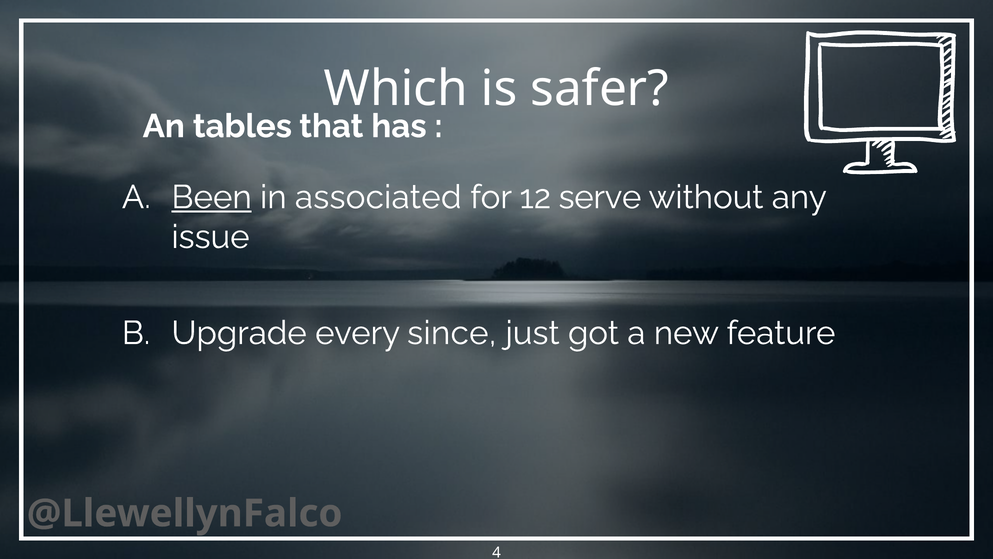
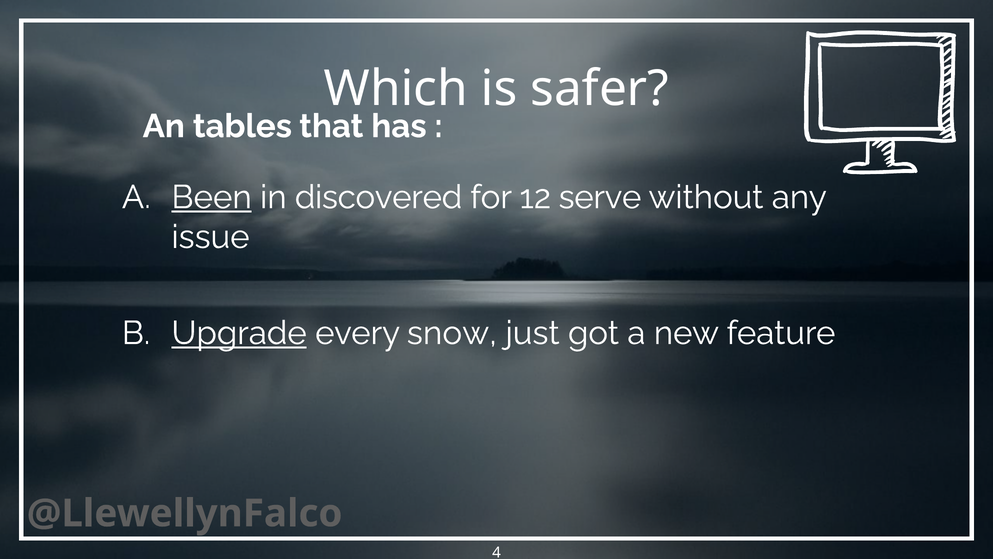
associated: associated -> discovered
Upgrade underline: none -> present
since: since -> snow
